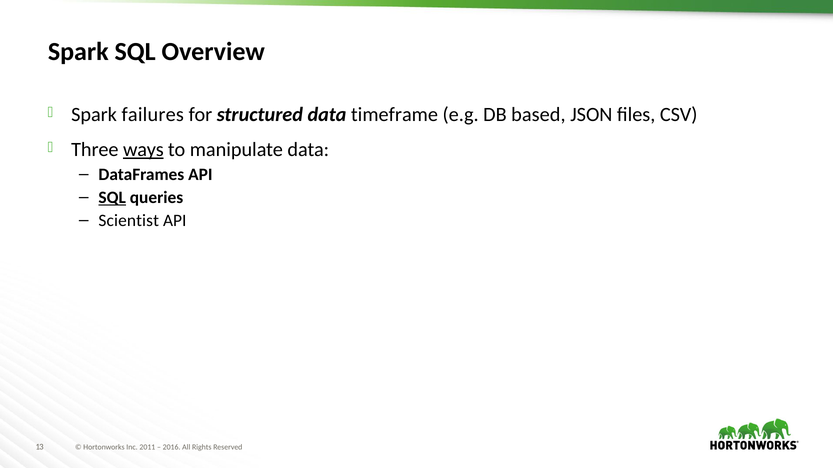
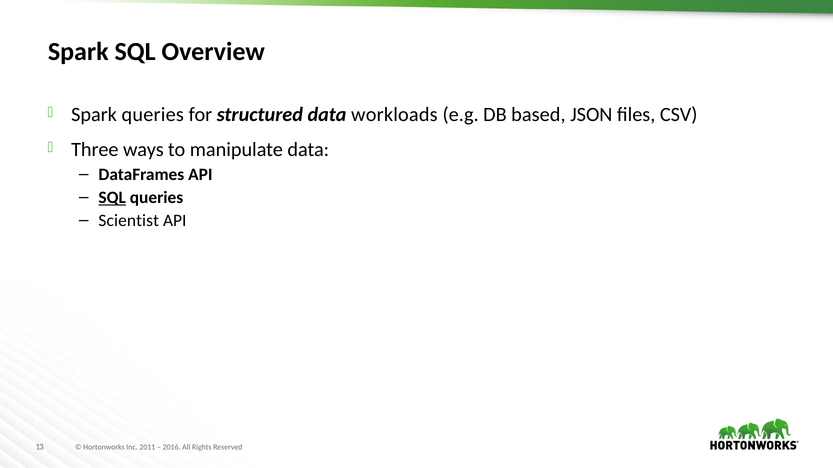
Spark failures: failures -> queries
timeframe: timeframe -> workloads
ways underline: present -> none
